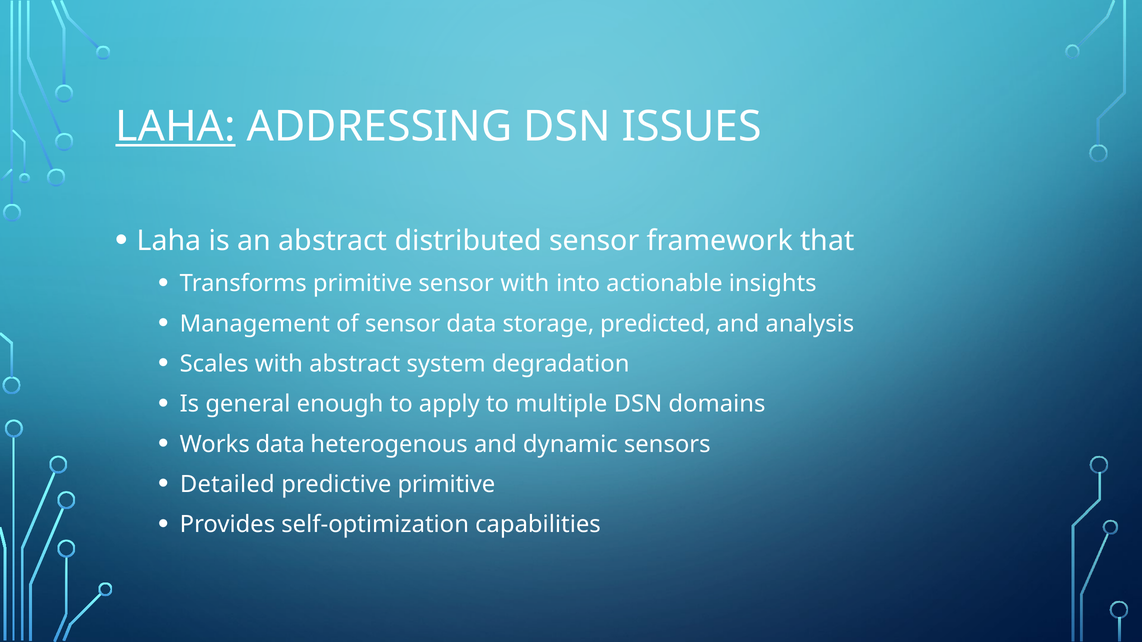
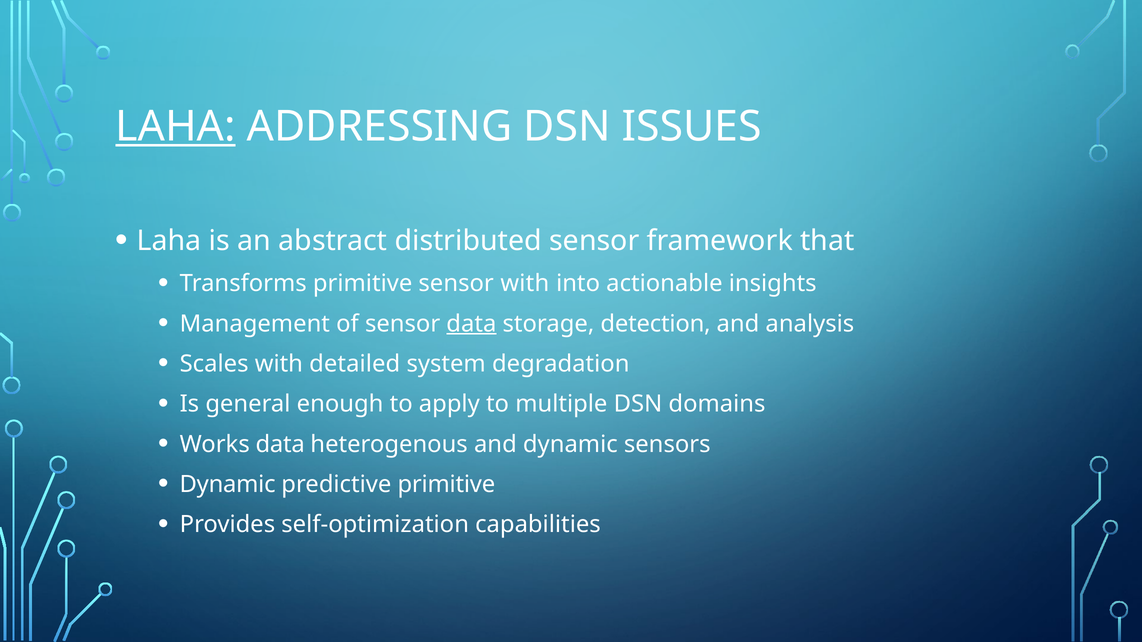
data at (471, 324) underline: none -> present
predicted: predicted -> detection
with abstract: abstract -> detailed
Detailed at (227, 485): Detailed -> Dynamic
